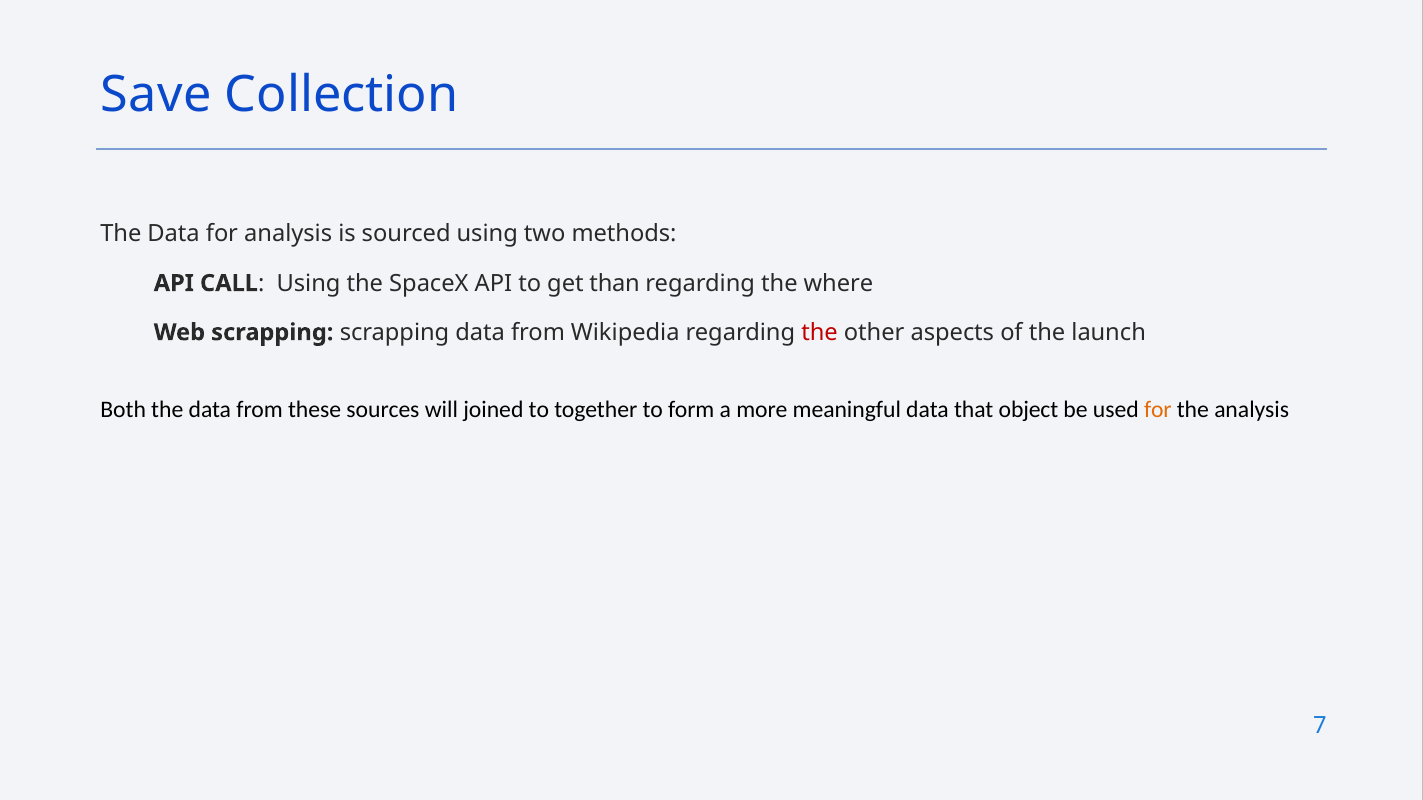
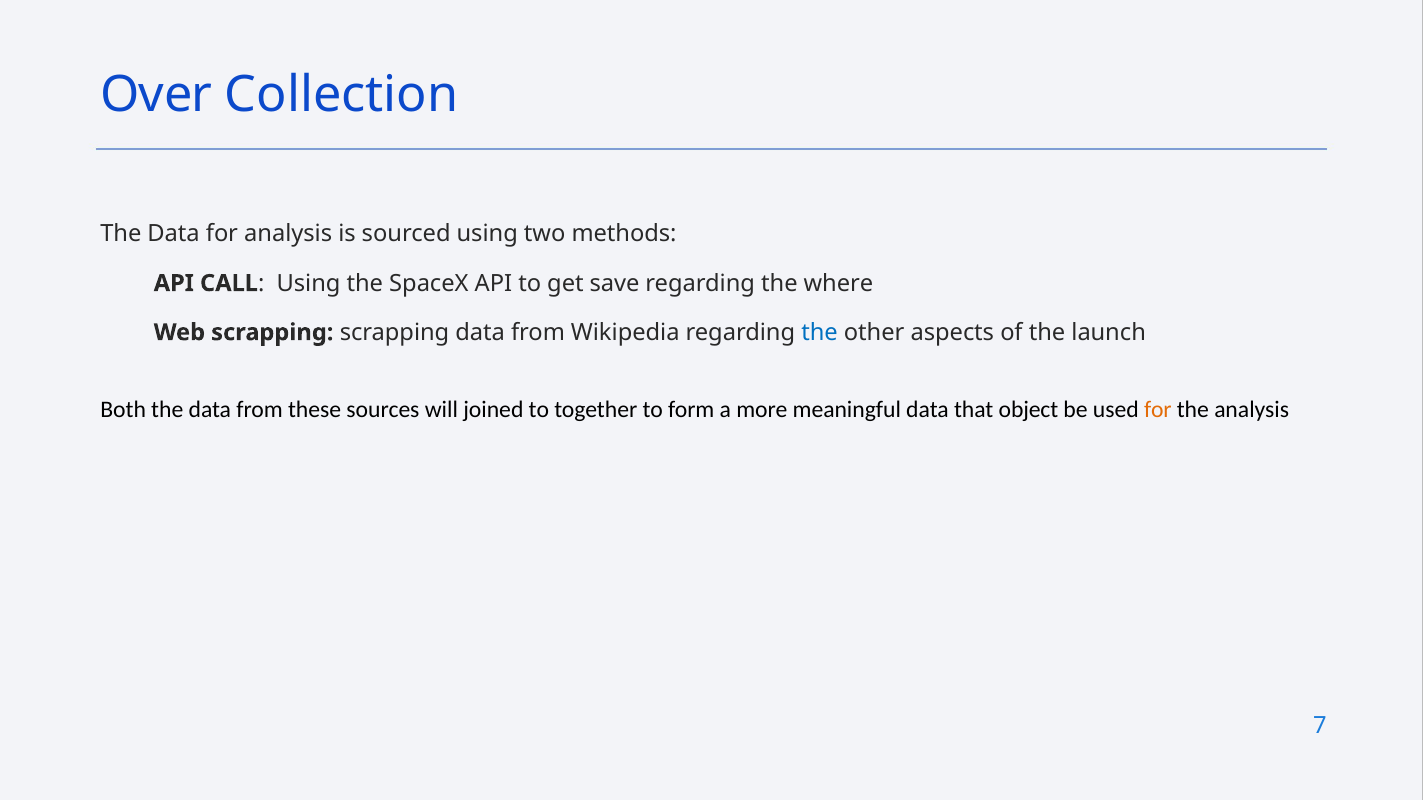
Save: Save -> Over
than: than -> save
the at (820, 333) colour: red -> blue
